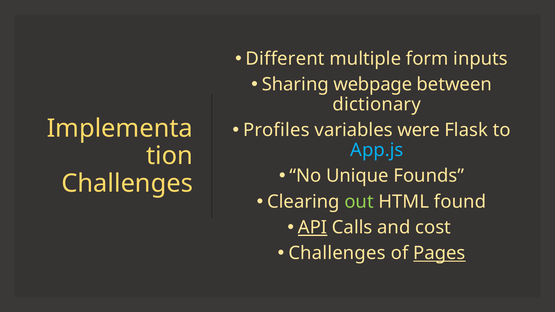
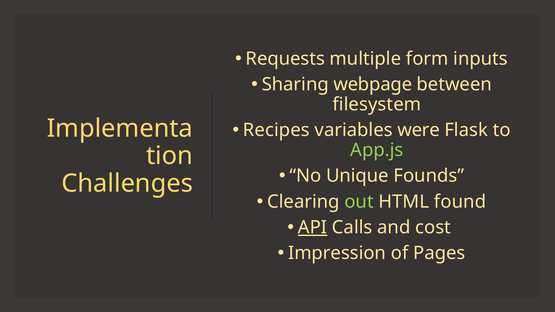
Different: Different -> Requests
dictionary: dictionary -> filesystem
Profiles: Profiles -> Recipes
App.js colour: light blue -> light green
Challenges at (337, 253): Challenges -> Impression
Pages underline: present -> none
